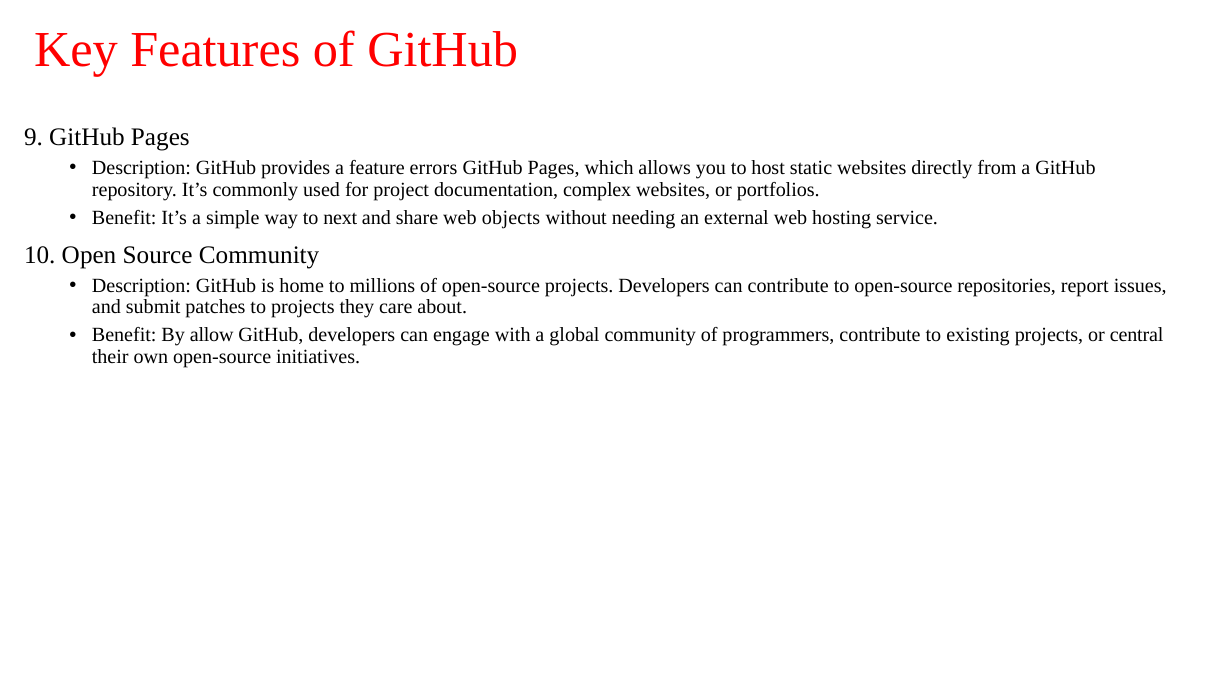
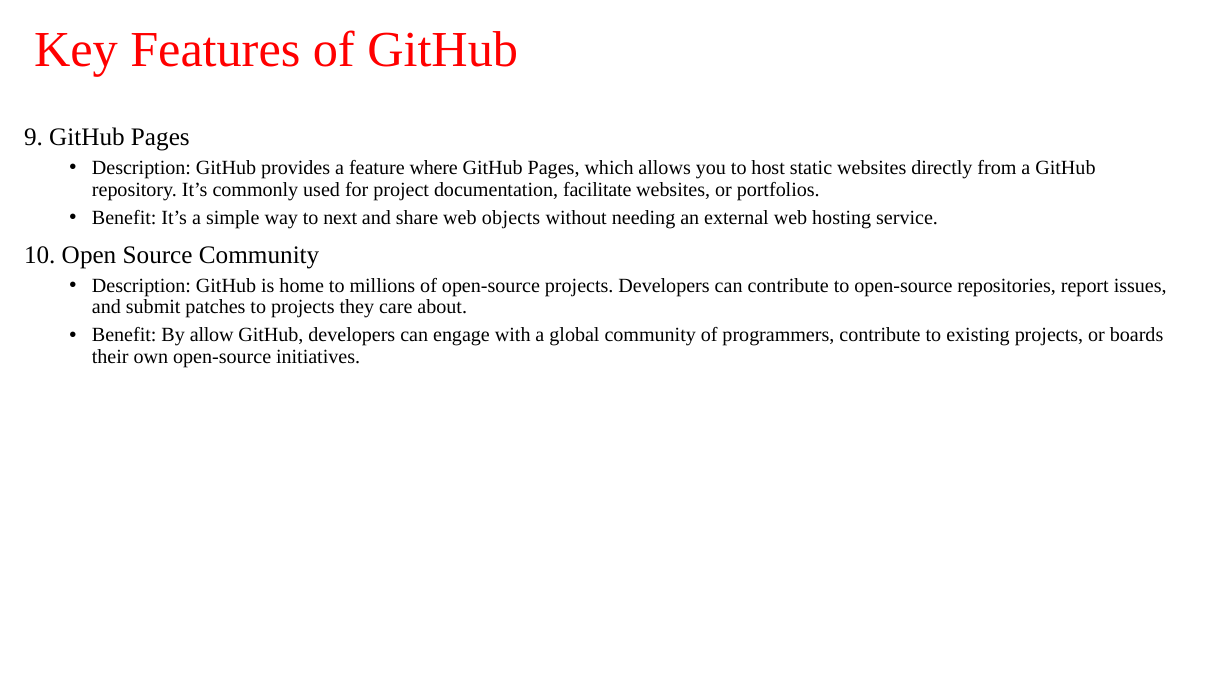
errors: errors -> where
complex: complex -> facilitate
central: central -> boards
